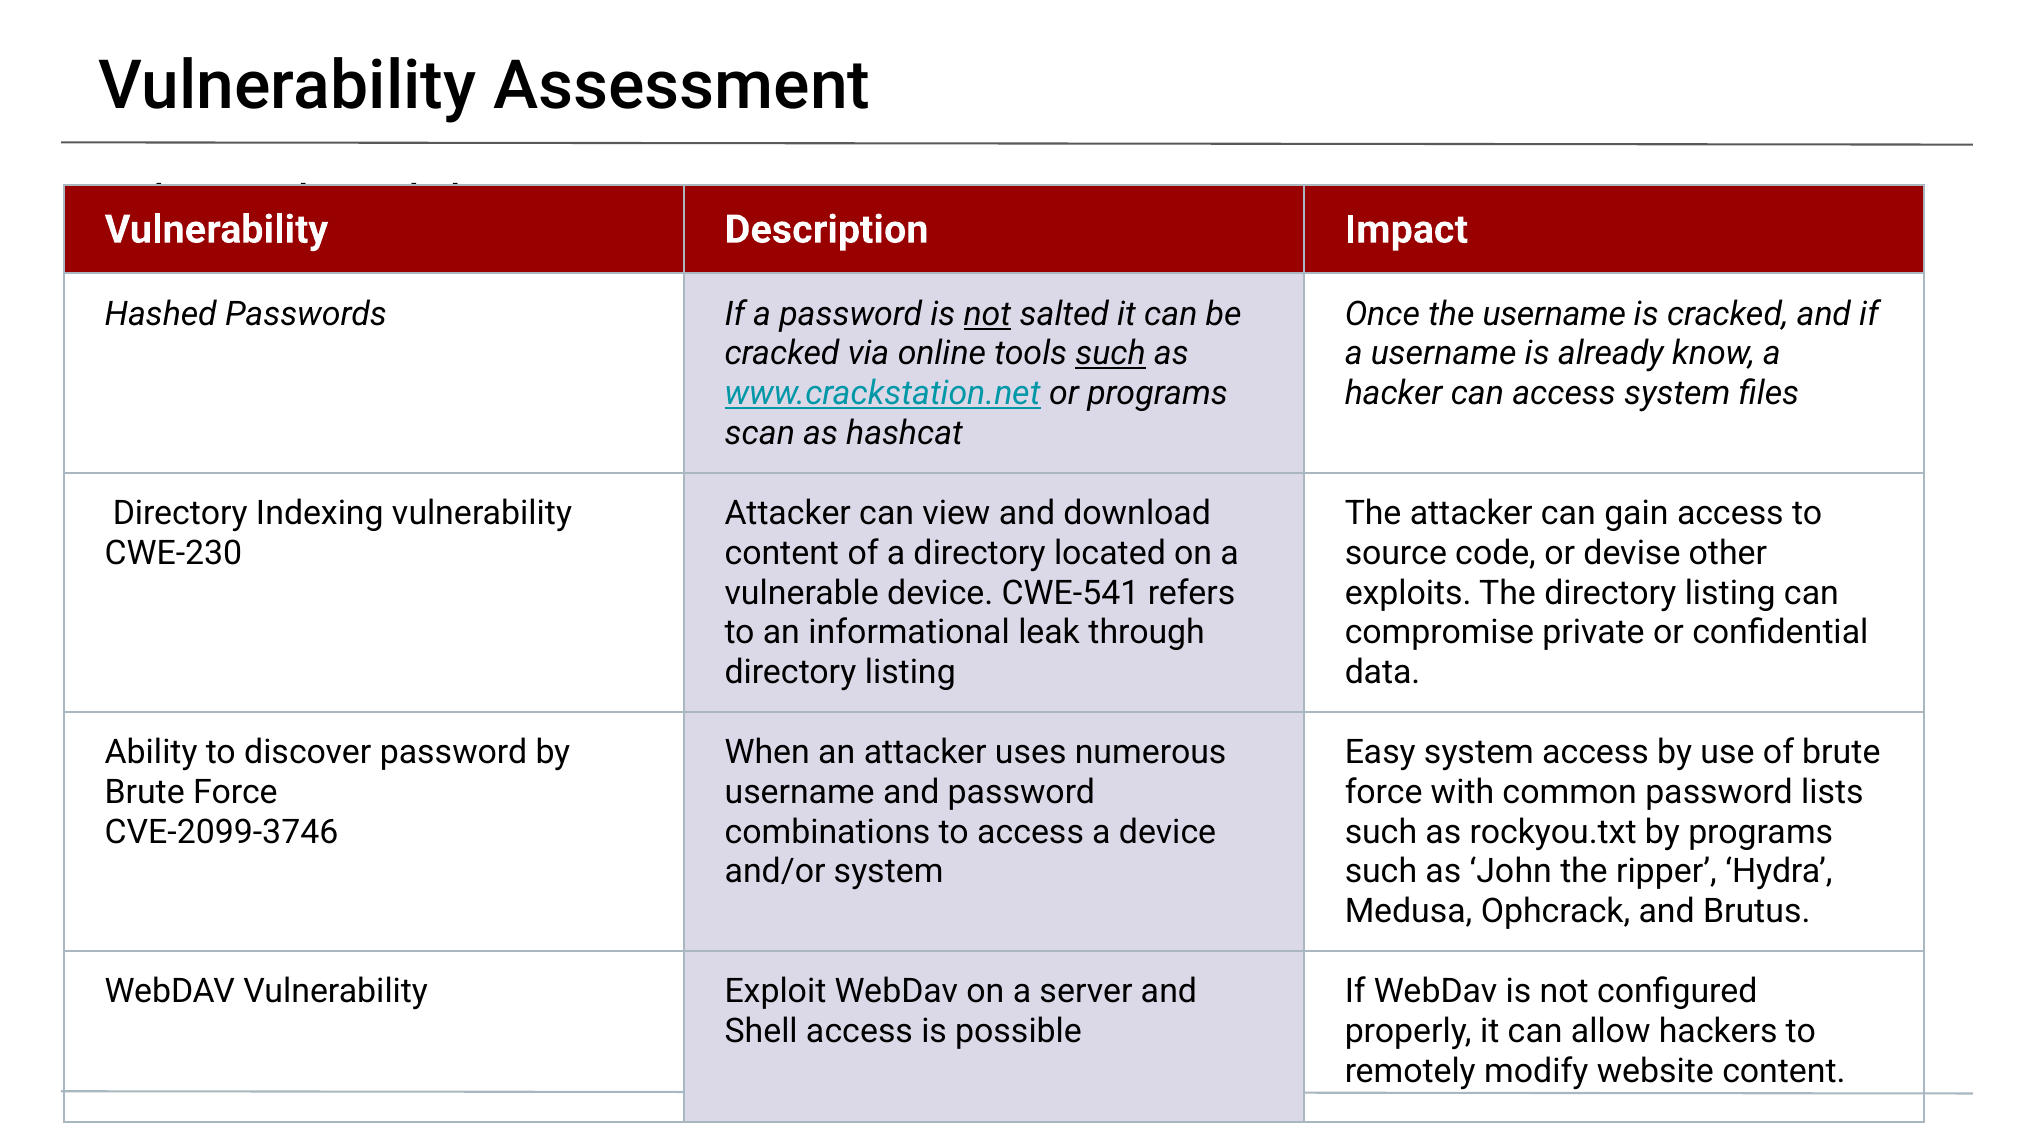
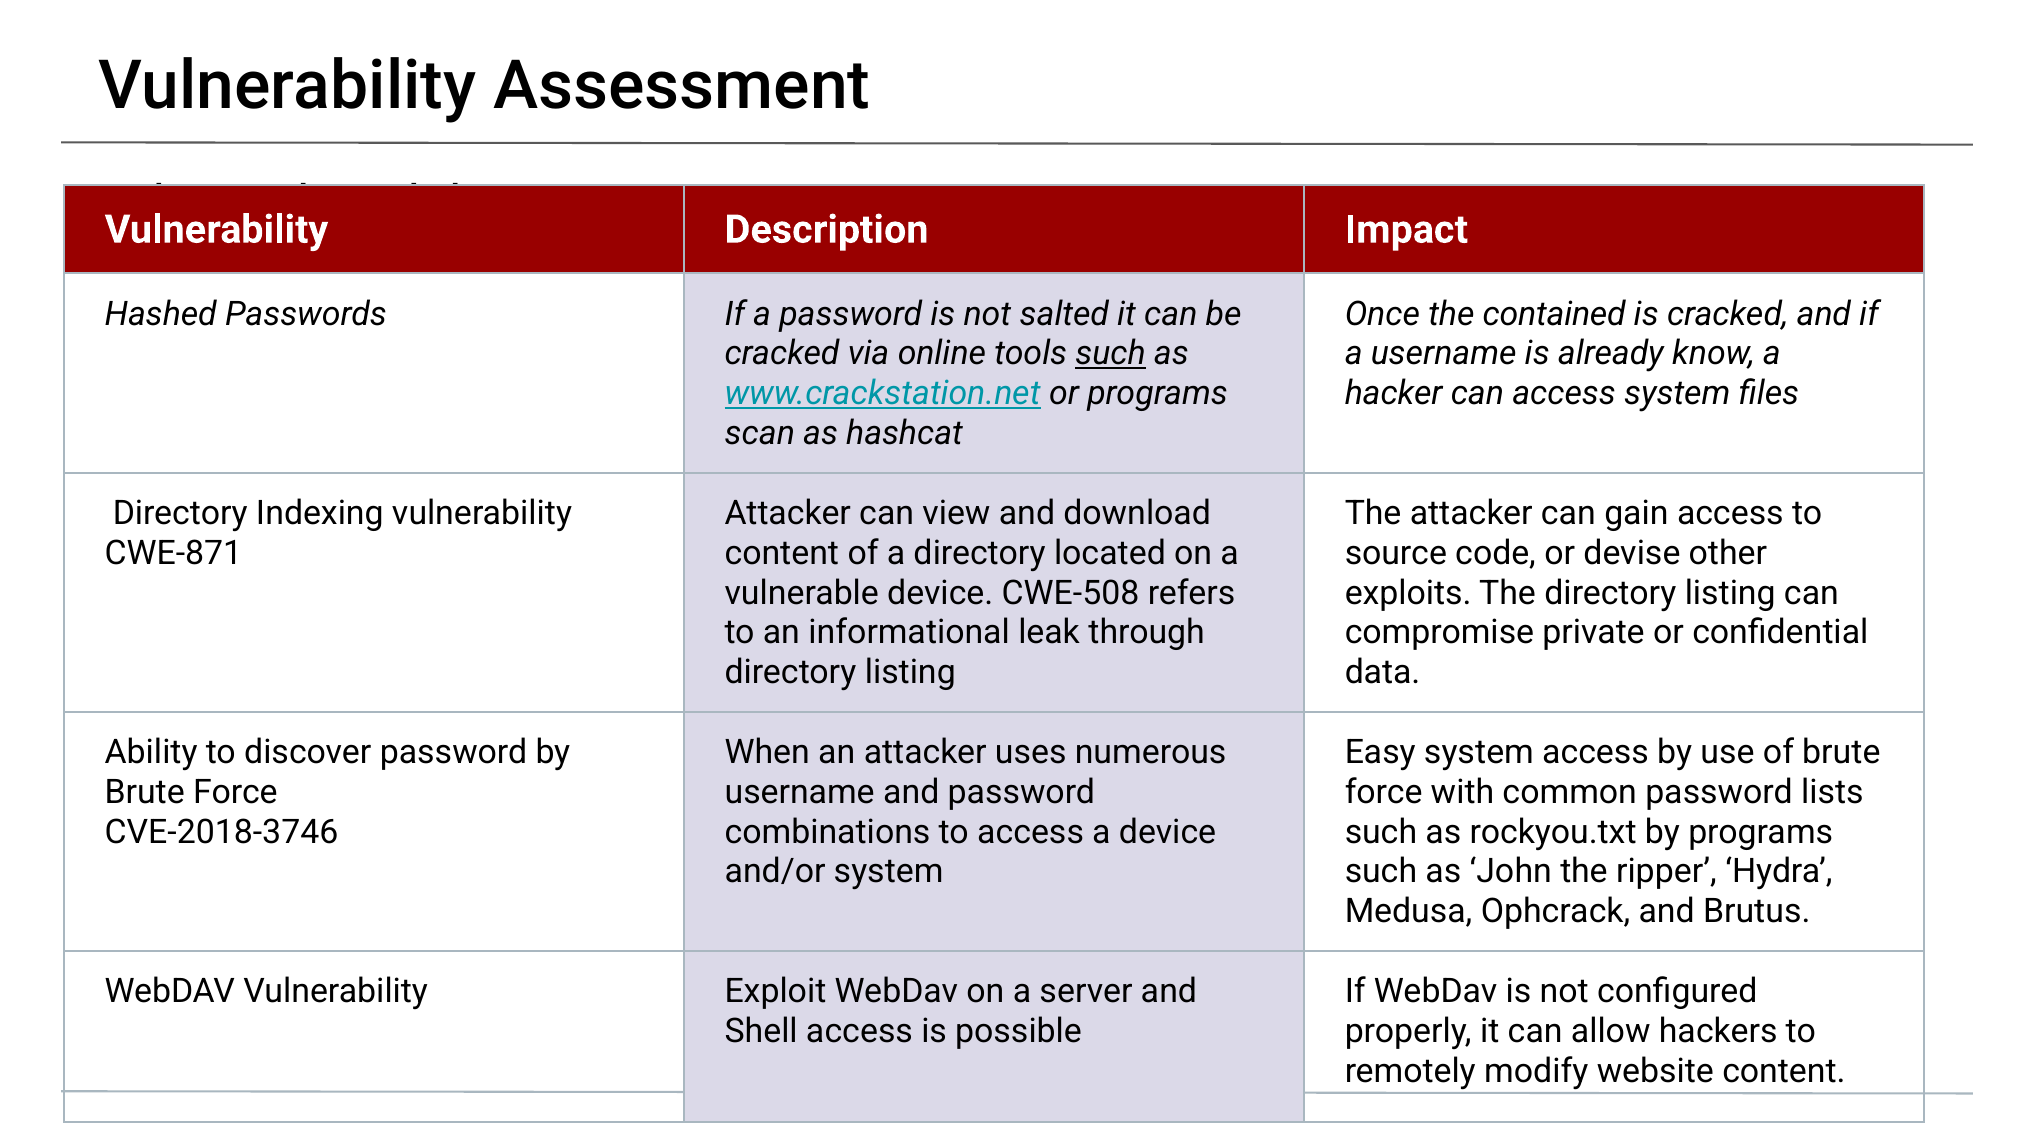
not at (987, 314) underline: present -> none
the username: username -> contained
CWE-230: CWE-230 -> CWE-871
CWE-541: CWE-541 -> CWE-508
CVE-2099-3746: CVE-2099-3746 -> CVE-2018-3746
